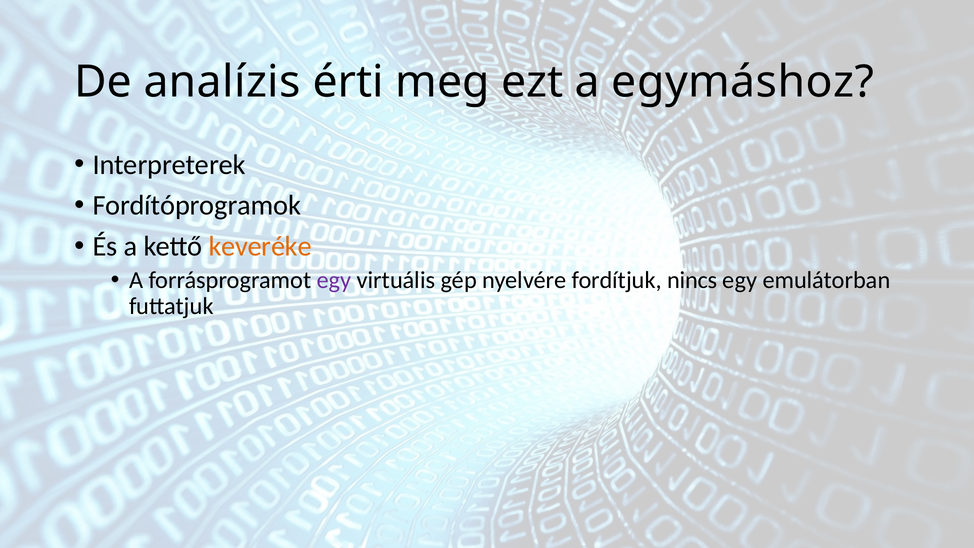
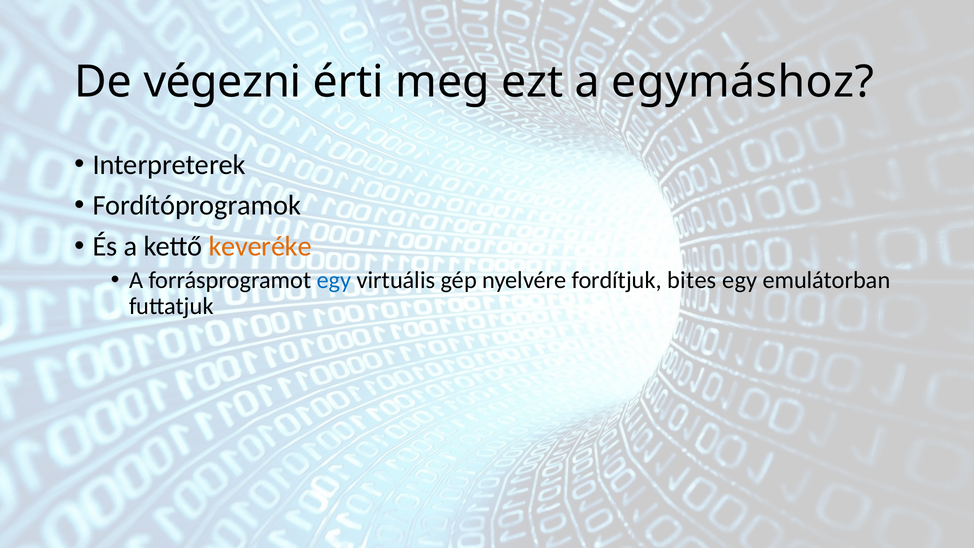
analízis: analízis -> végezni
egy at (334, 280) colour: purple -> blue
nincs: nincs -> bites
